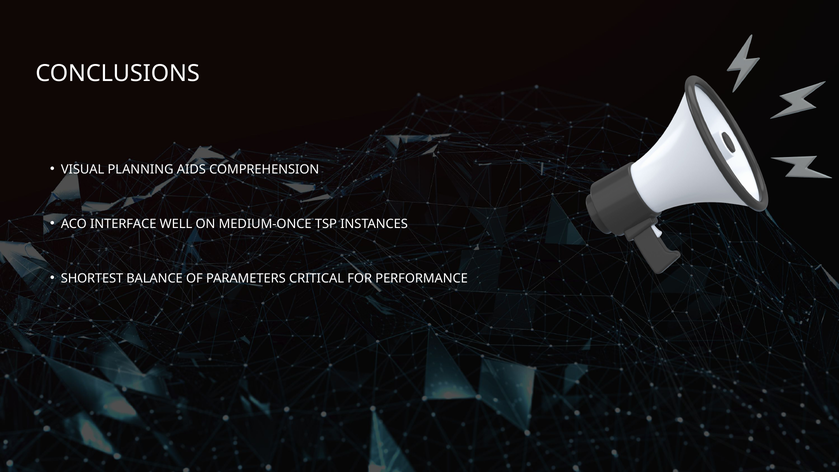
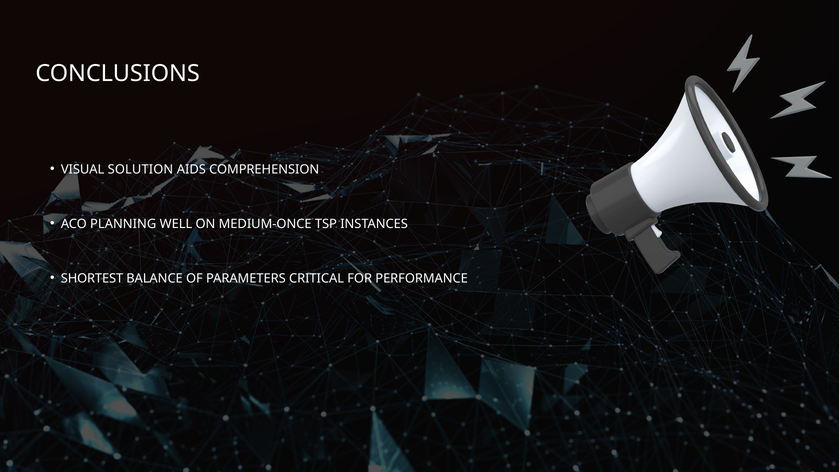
PLANNING: PLANNING -> SOLUTION
INTERFACE: INTERFACE -> PLANNING
